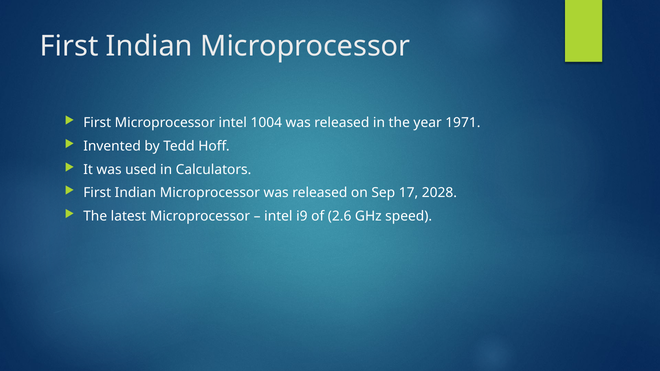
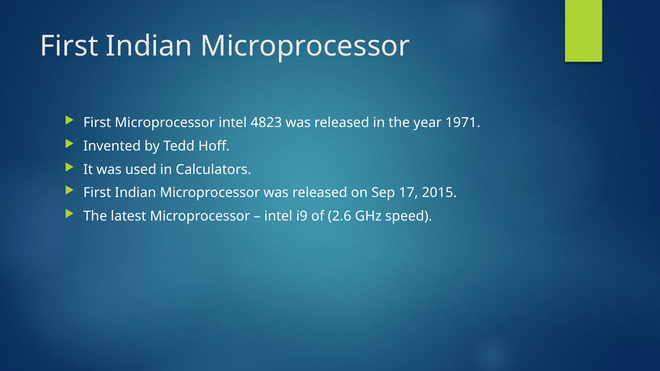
1004: 1004 -> 4823
2028: 2028 -> 2015
